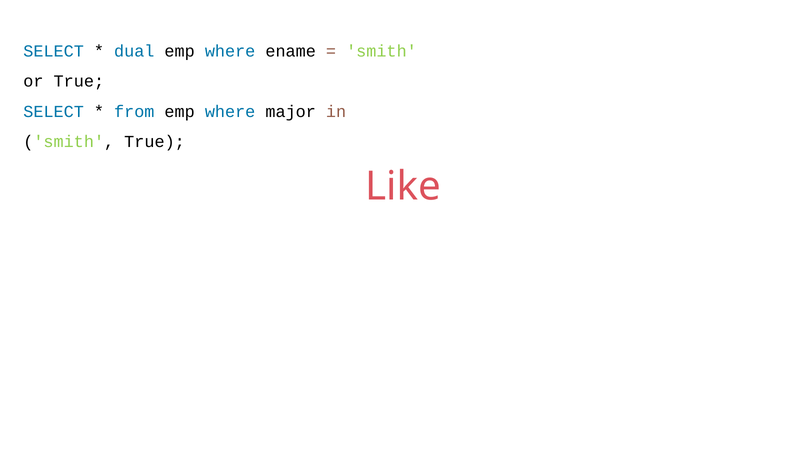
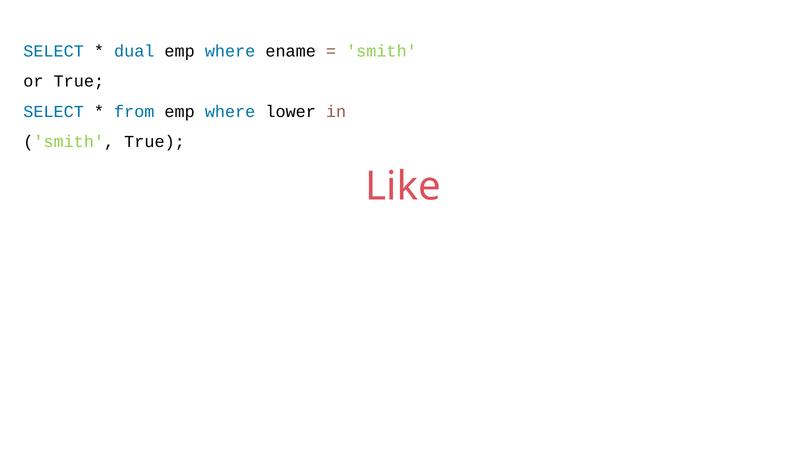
major: major -> lower
